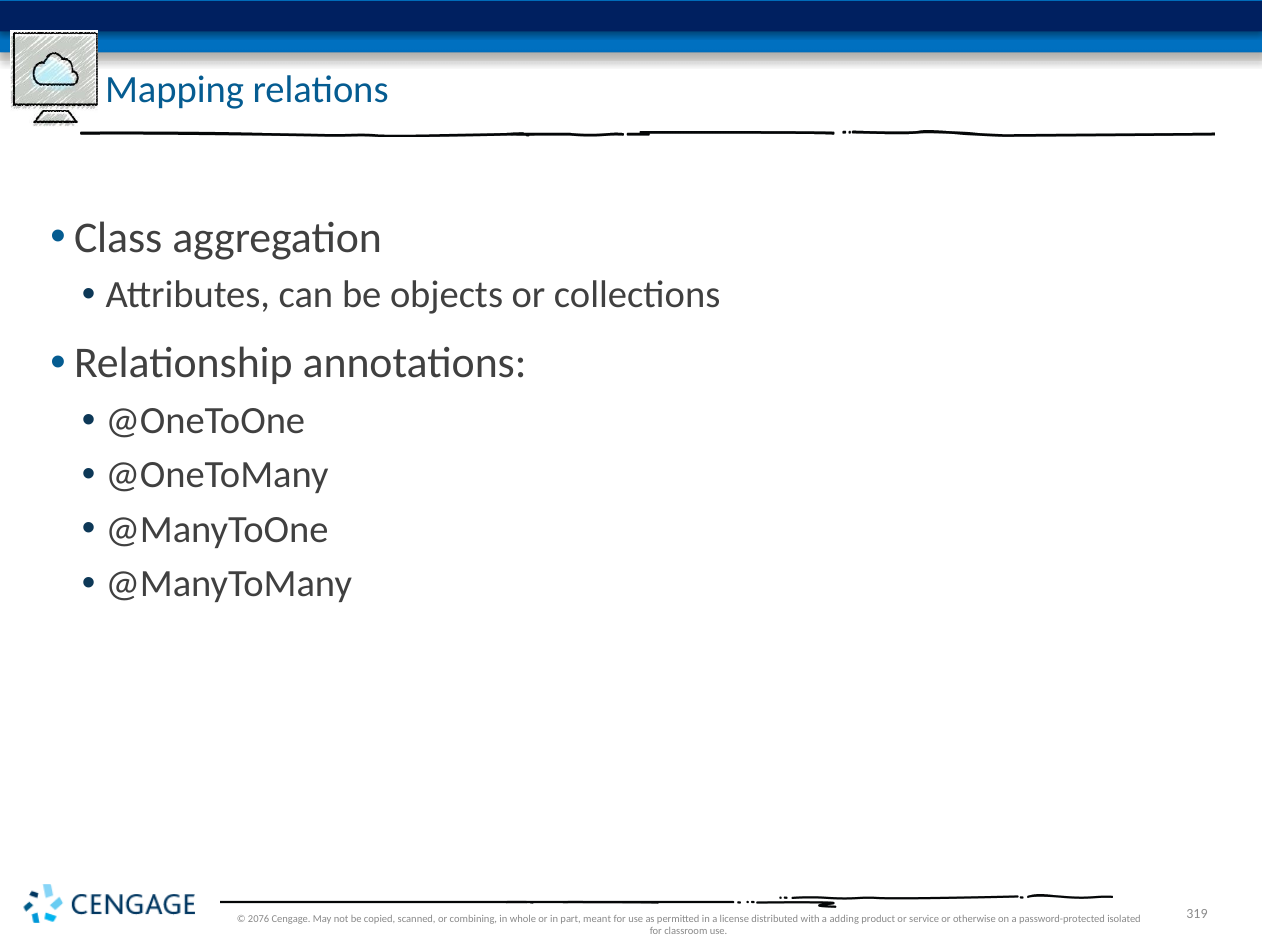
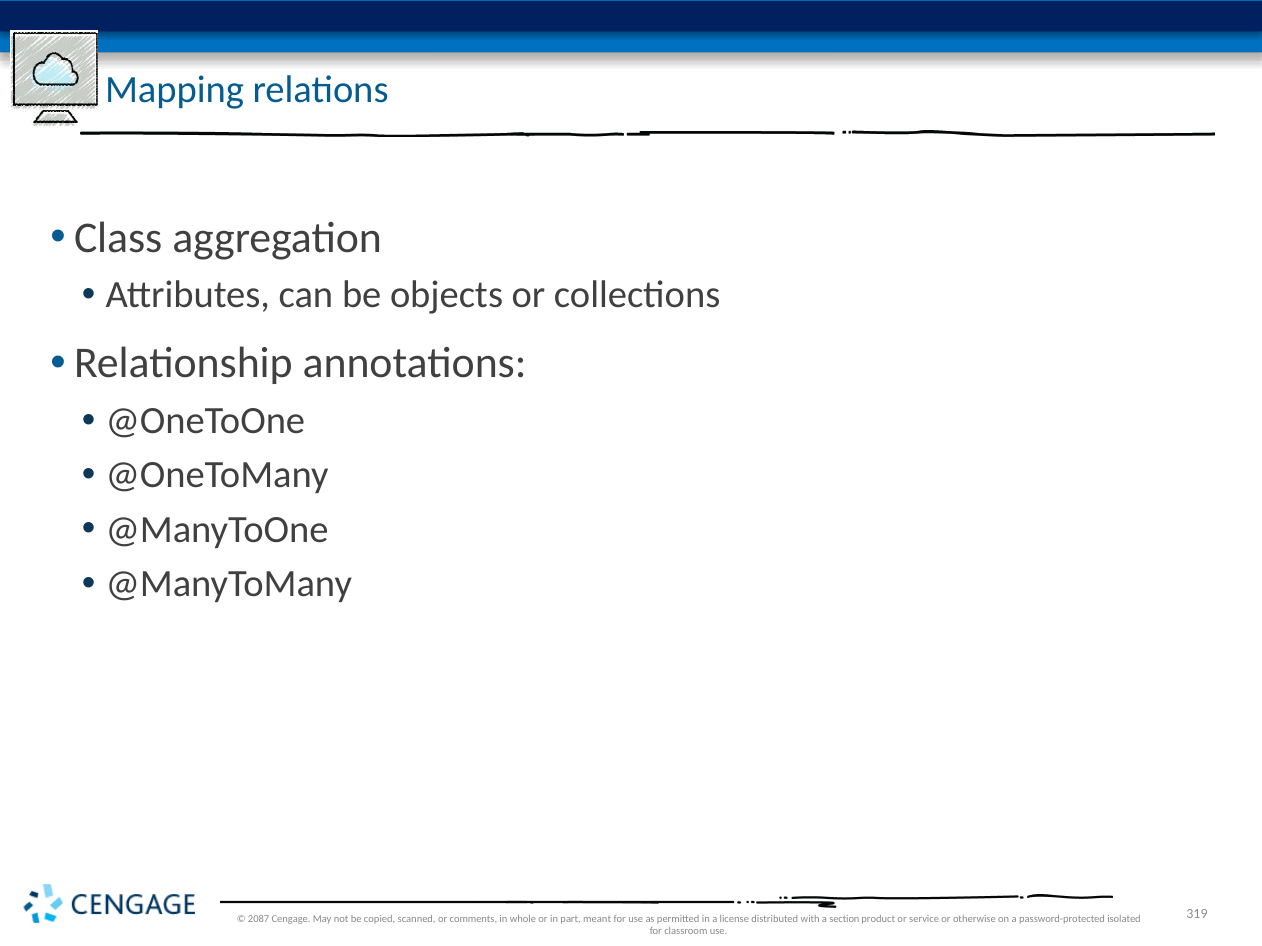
2076: 2076 -> 2087
combining: combining -> comments
adding: adding -> section
